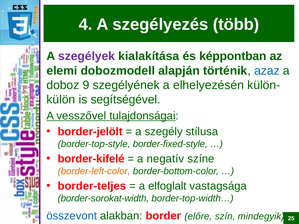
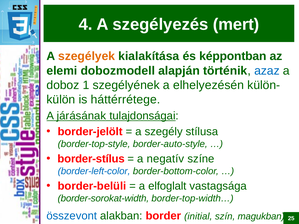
több: több -> mert
szegélyek colour: purple -> orange
9: 9 -> 1
segítségével: segítségével -> háttérrétege
vesszővel: vesszővel -> járásának
border-fixed-style: border-fixed-style -> border-auto-style
border-kifelé: border-kifelé -> border-stílus
border-left-color colour: orange -> blue
border-teljes: border-teljes -> border-belüli
előre: előre -> initial
mindegyik: mindegyik -> magukban
